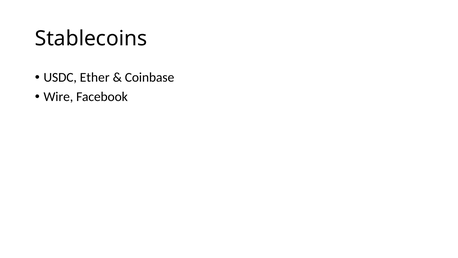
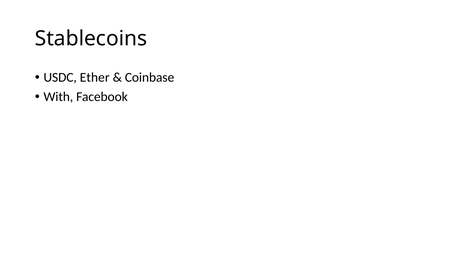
Wire: Wire -> With
